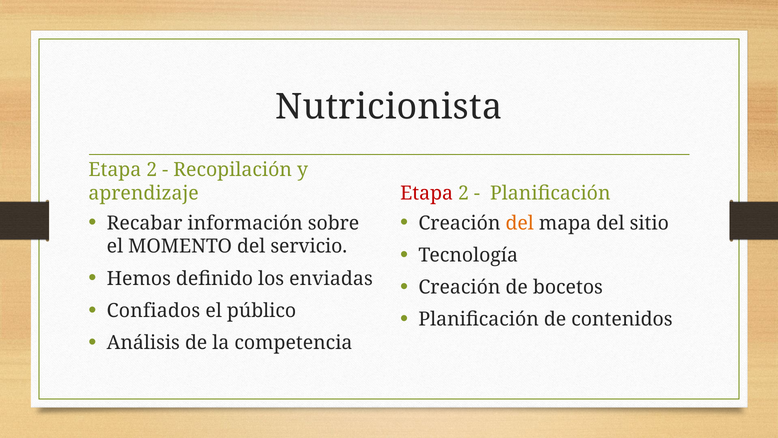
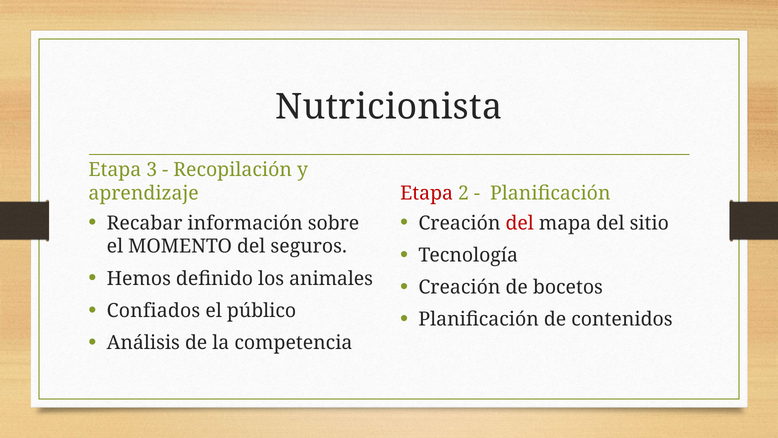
2 at (152, 170): 2 -> 3
del at (520, 223) colour: orange -> red
servicio: servicio -> seguros
enviadas: enviadas -> animales
